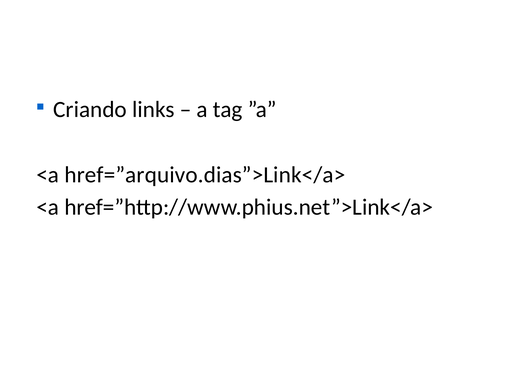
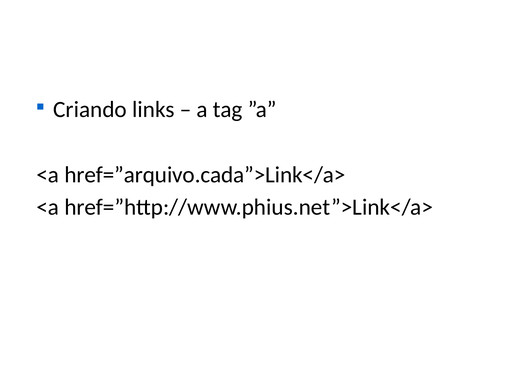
href=”arquivo.dias”>Link</a>: href=”arquivo.dias”>Link</a> -> href=”arquivo.cada”>Link</a>
